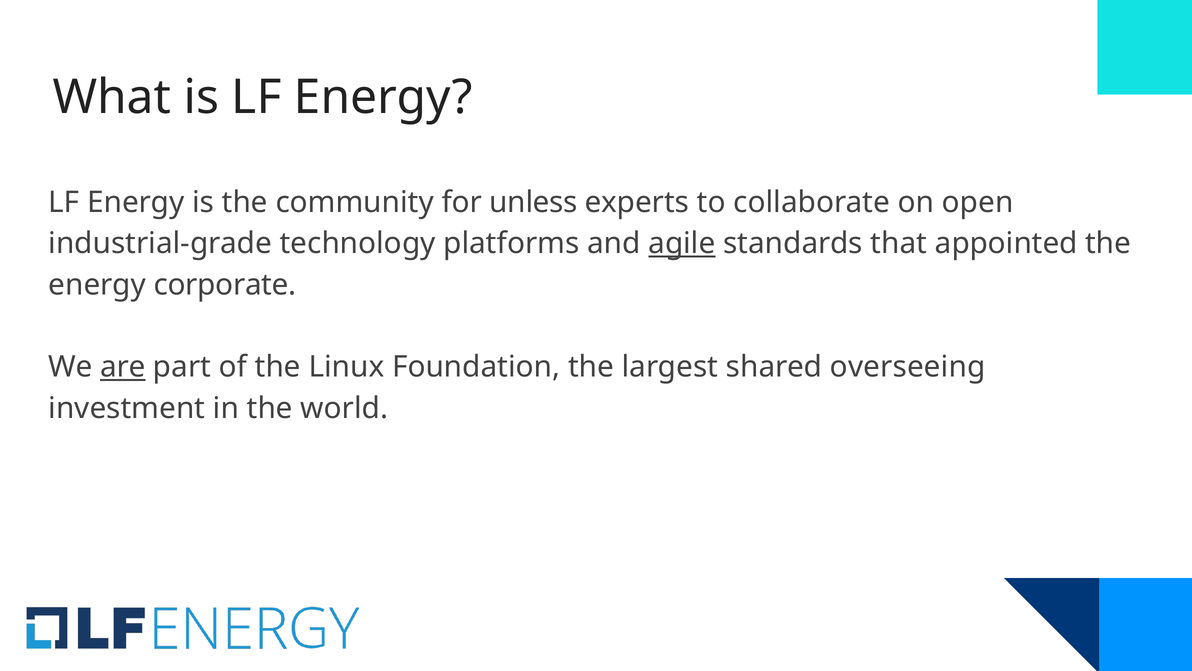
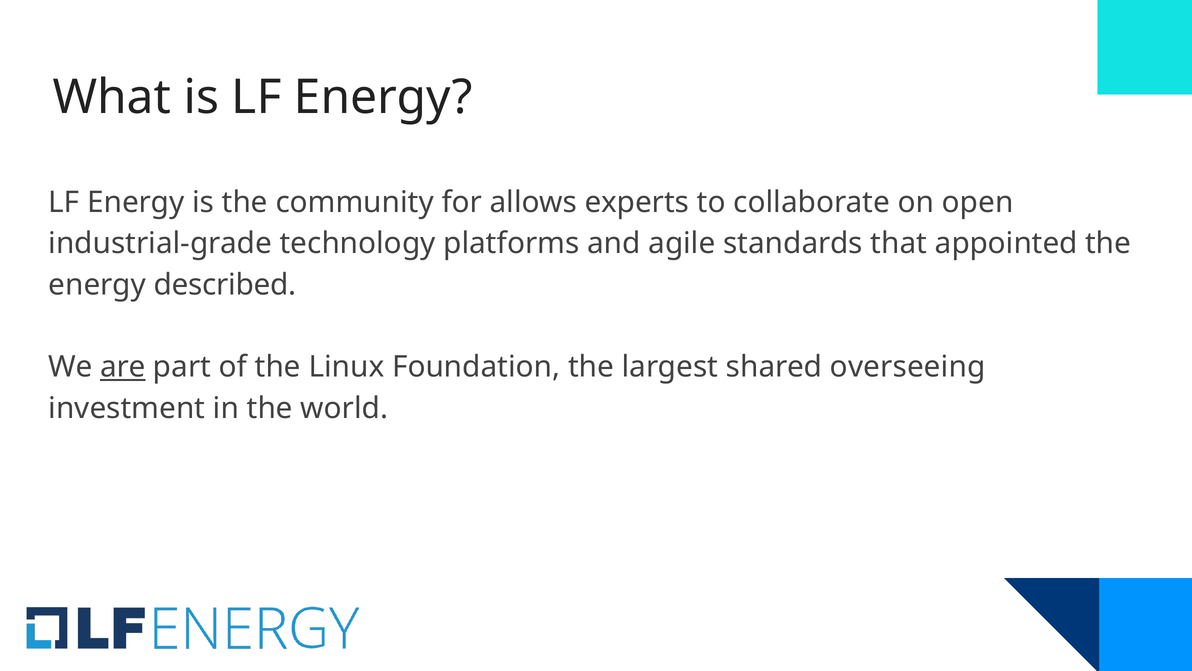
unless: unless -> allows
agile underline: present -> none
corporate: corporate -> described
